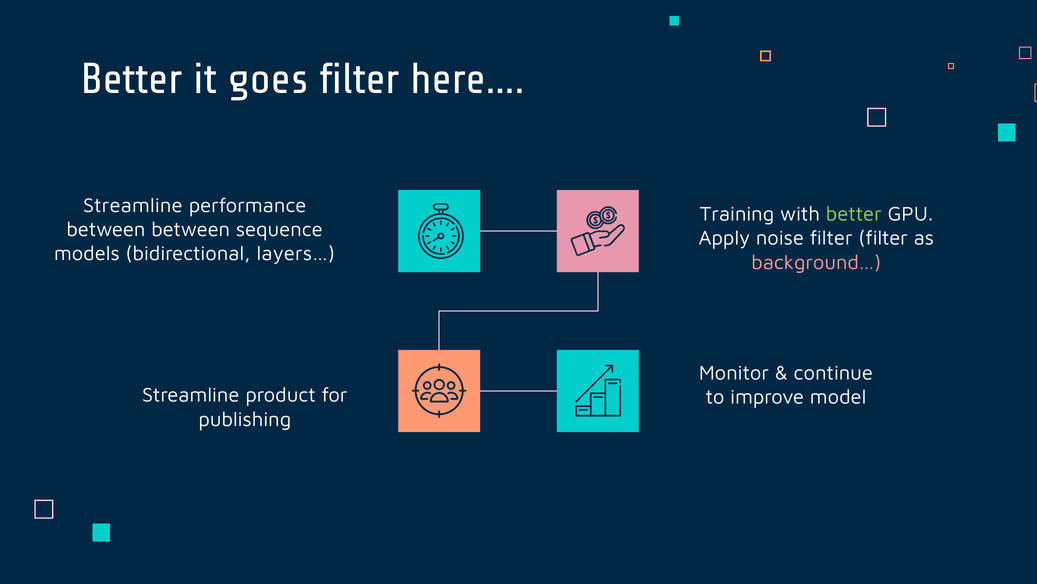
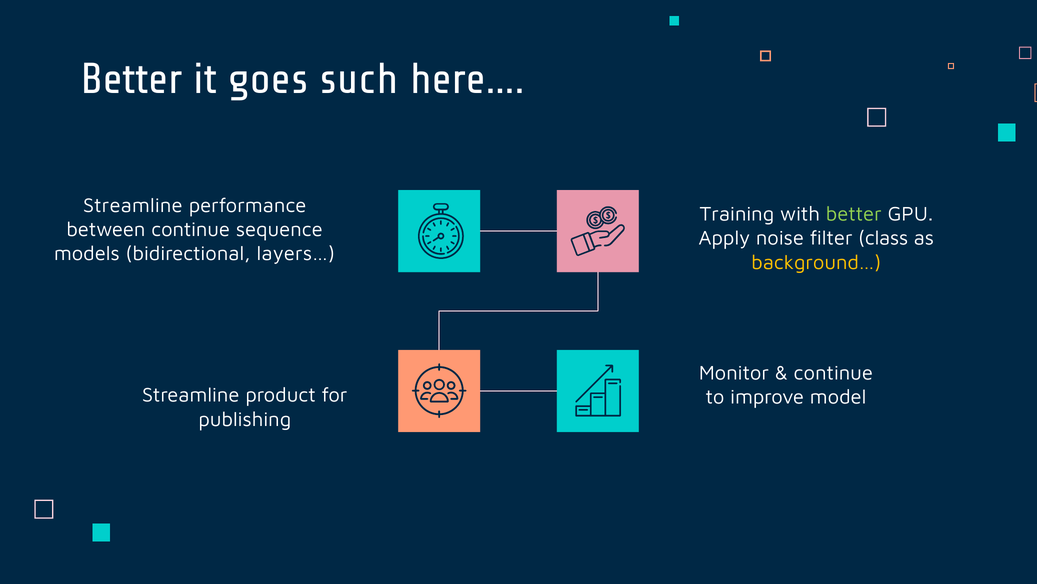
goes filter: filter -> such
between between: between -> continue
filter filter: filter -> class
background… colour: pink -> yellow
